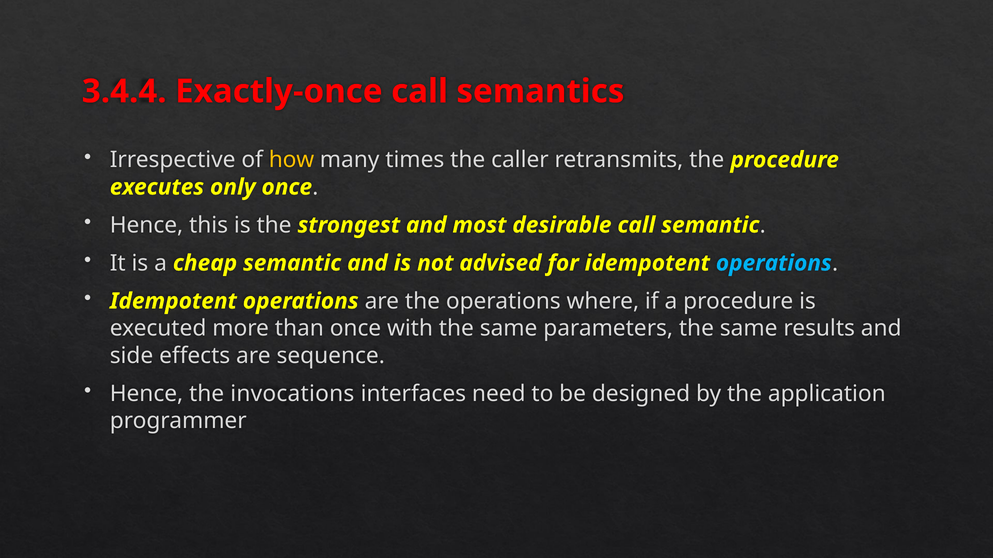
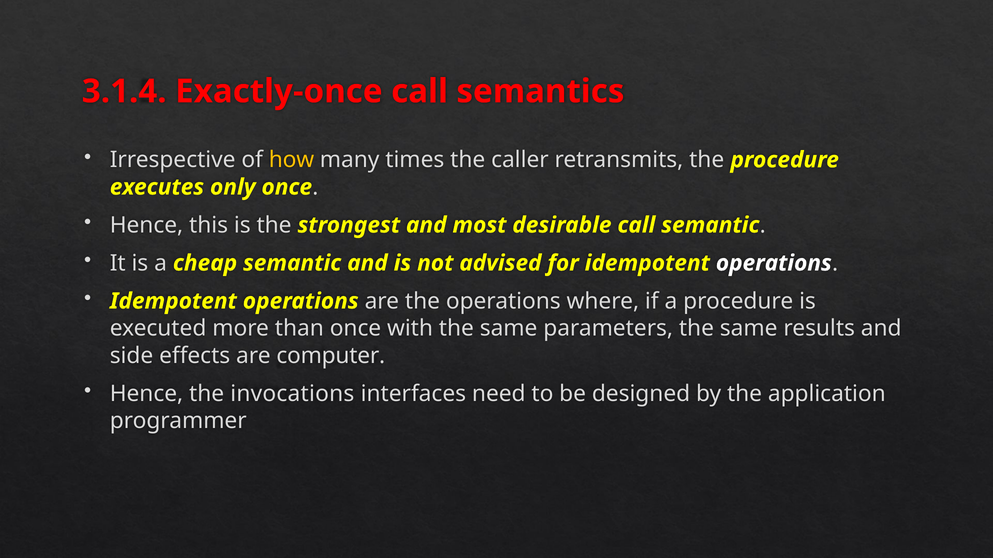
3.4.4: 3.4.4 -> 3.1.4
operations at (774, 263) colour: light blue -> white
sequence: sequence -> computer
